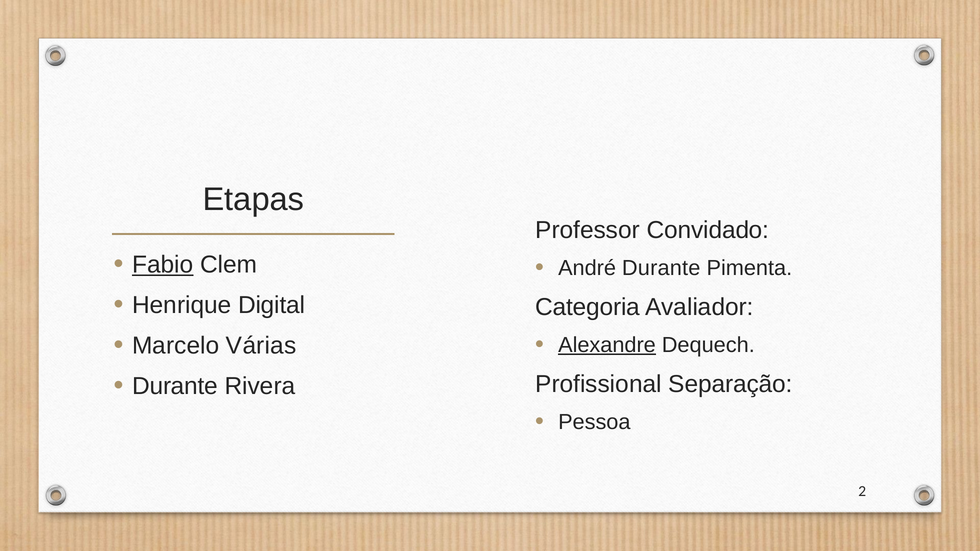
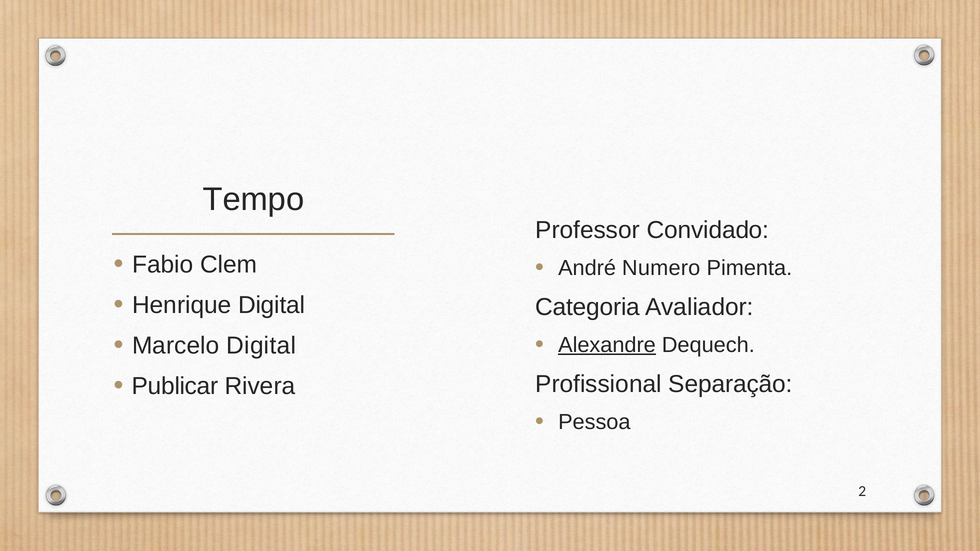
Etapas: Etapas -> Tempo
Fabio underline: present -> none
André Durante: Durante -> Numero
Marcelo Várias: Várias -> Digital
Durante at (175, 386): Durante -> Publicar
